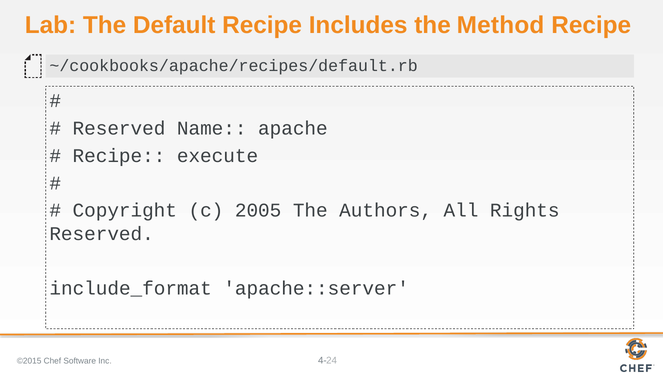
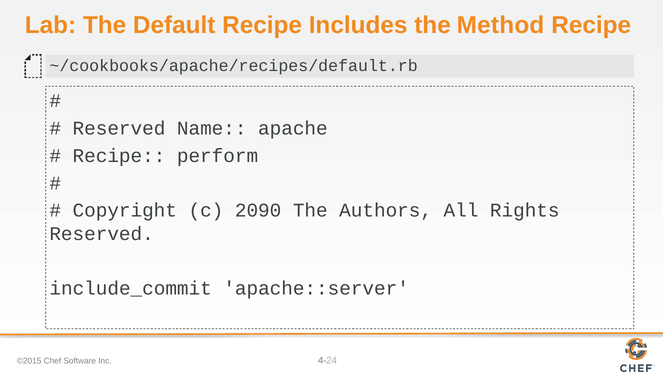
execute: execute -> perform
2005: 2005 -> 2090
include_format: include_format -> include_commit
